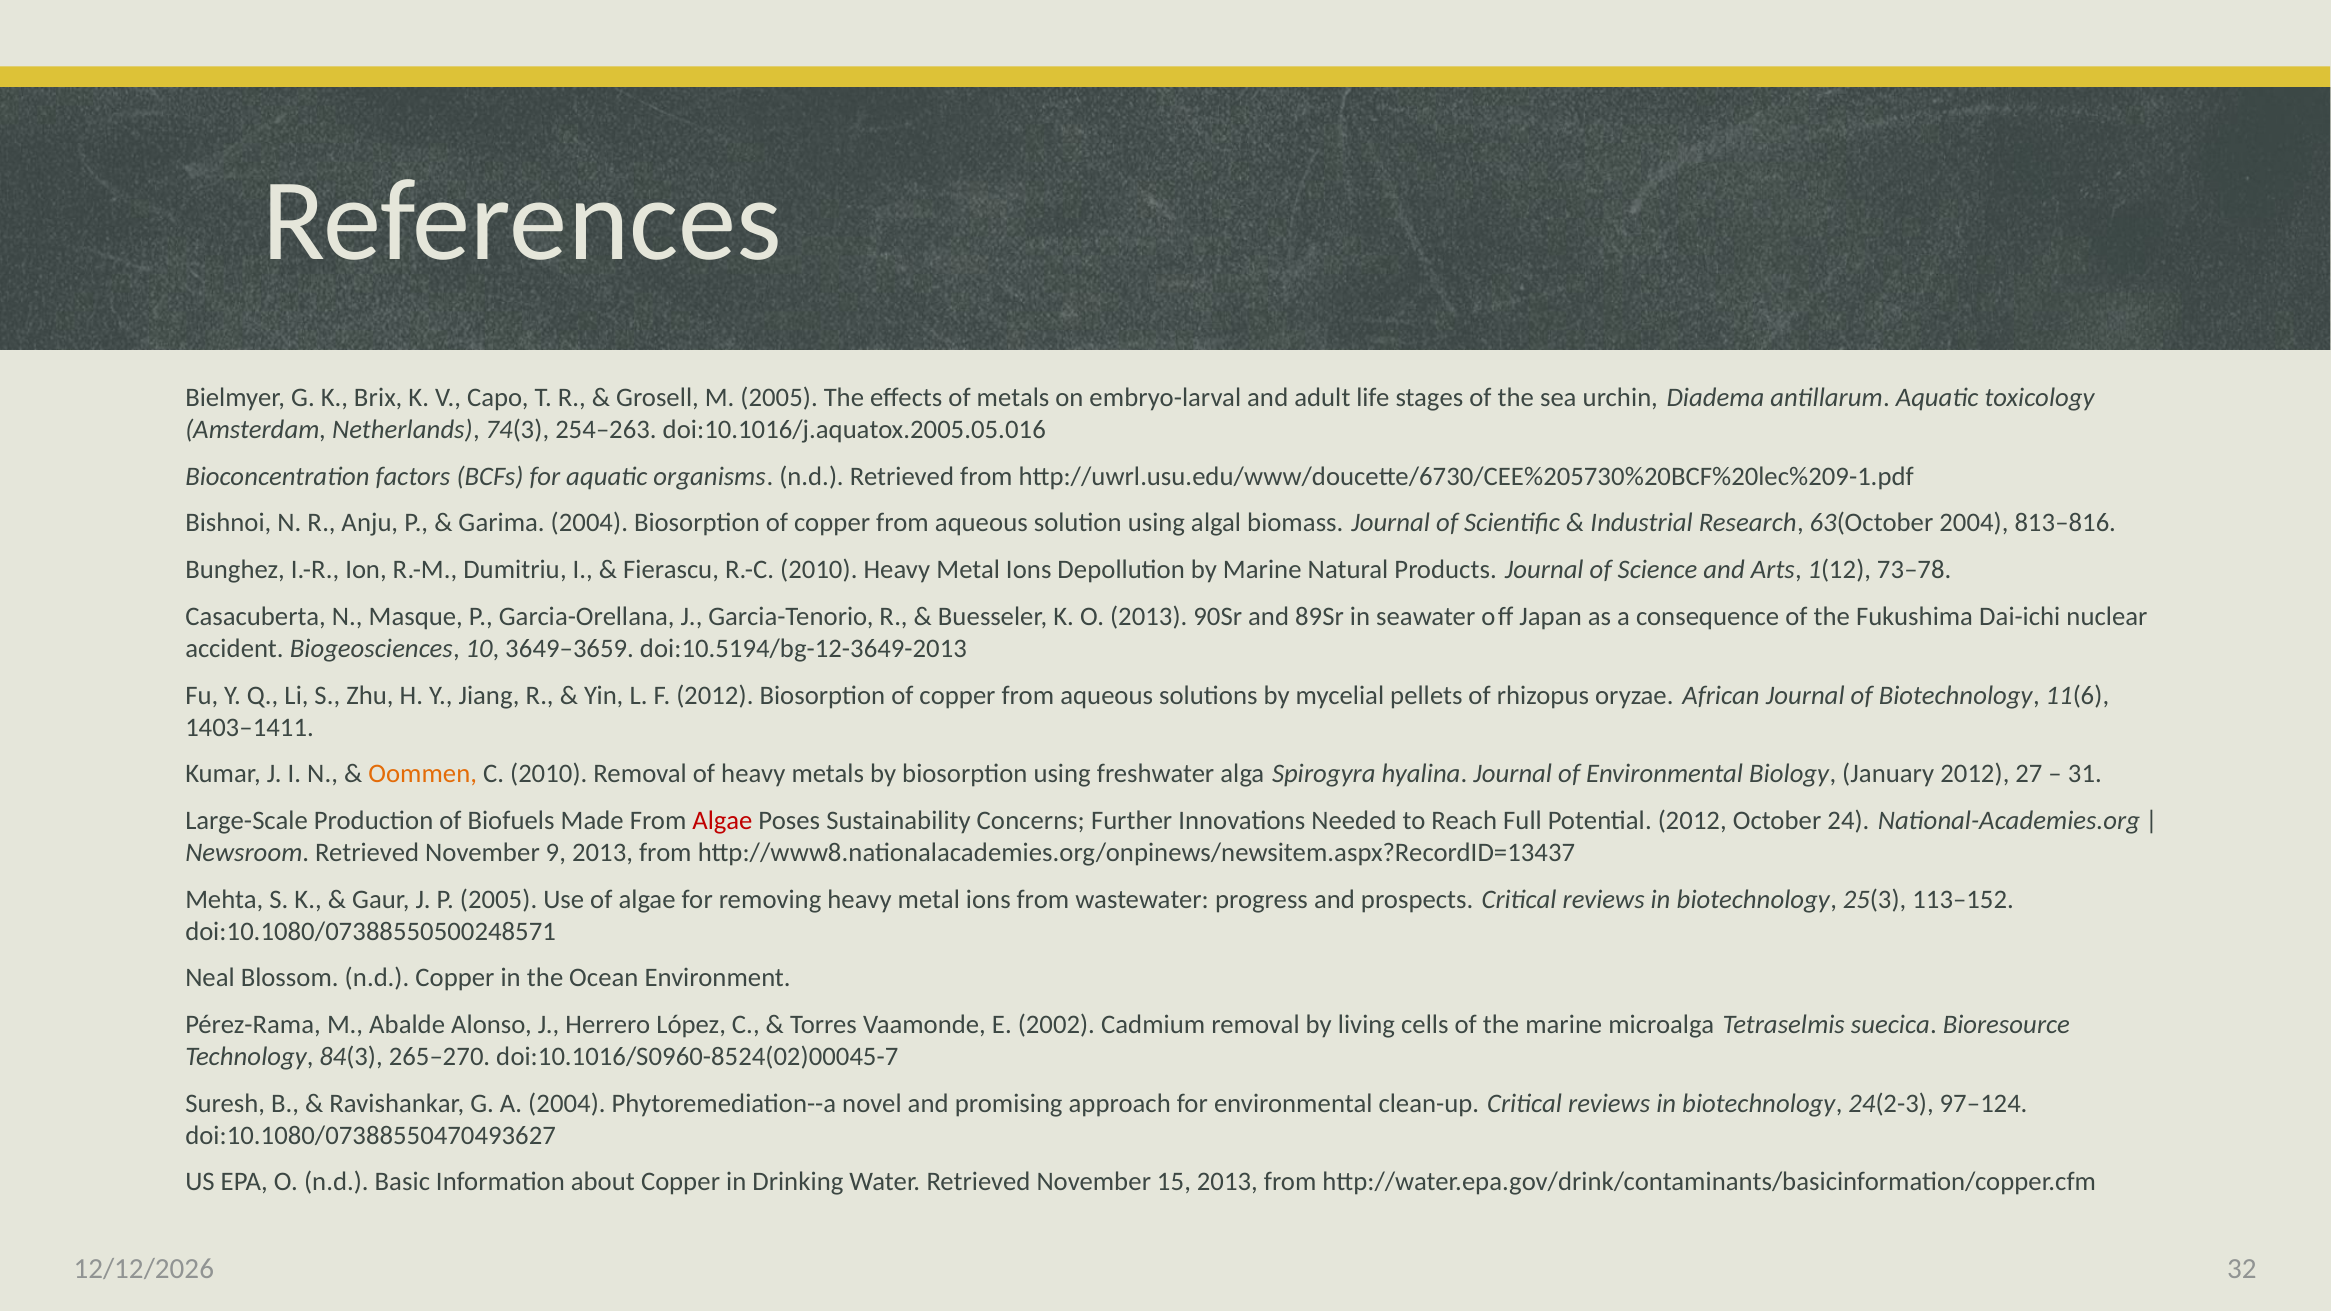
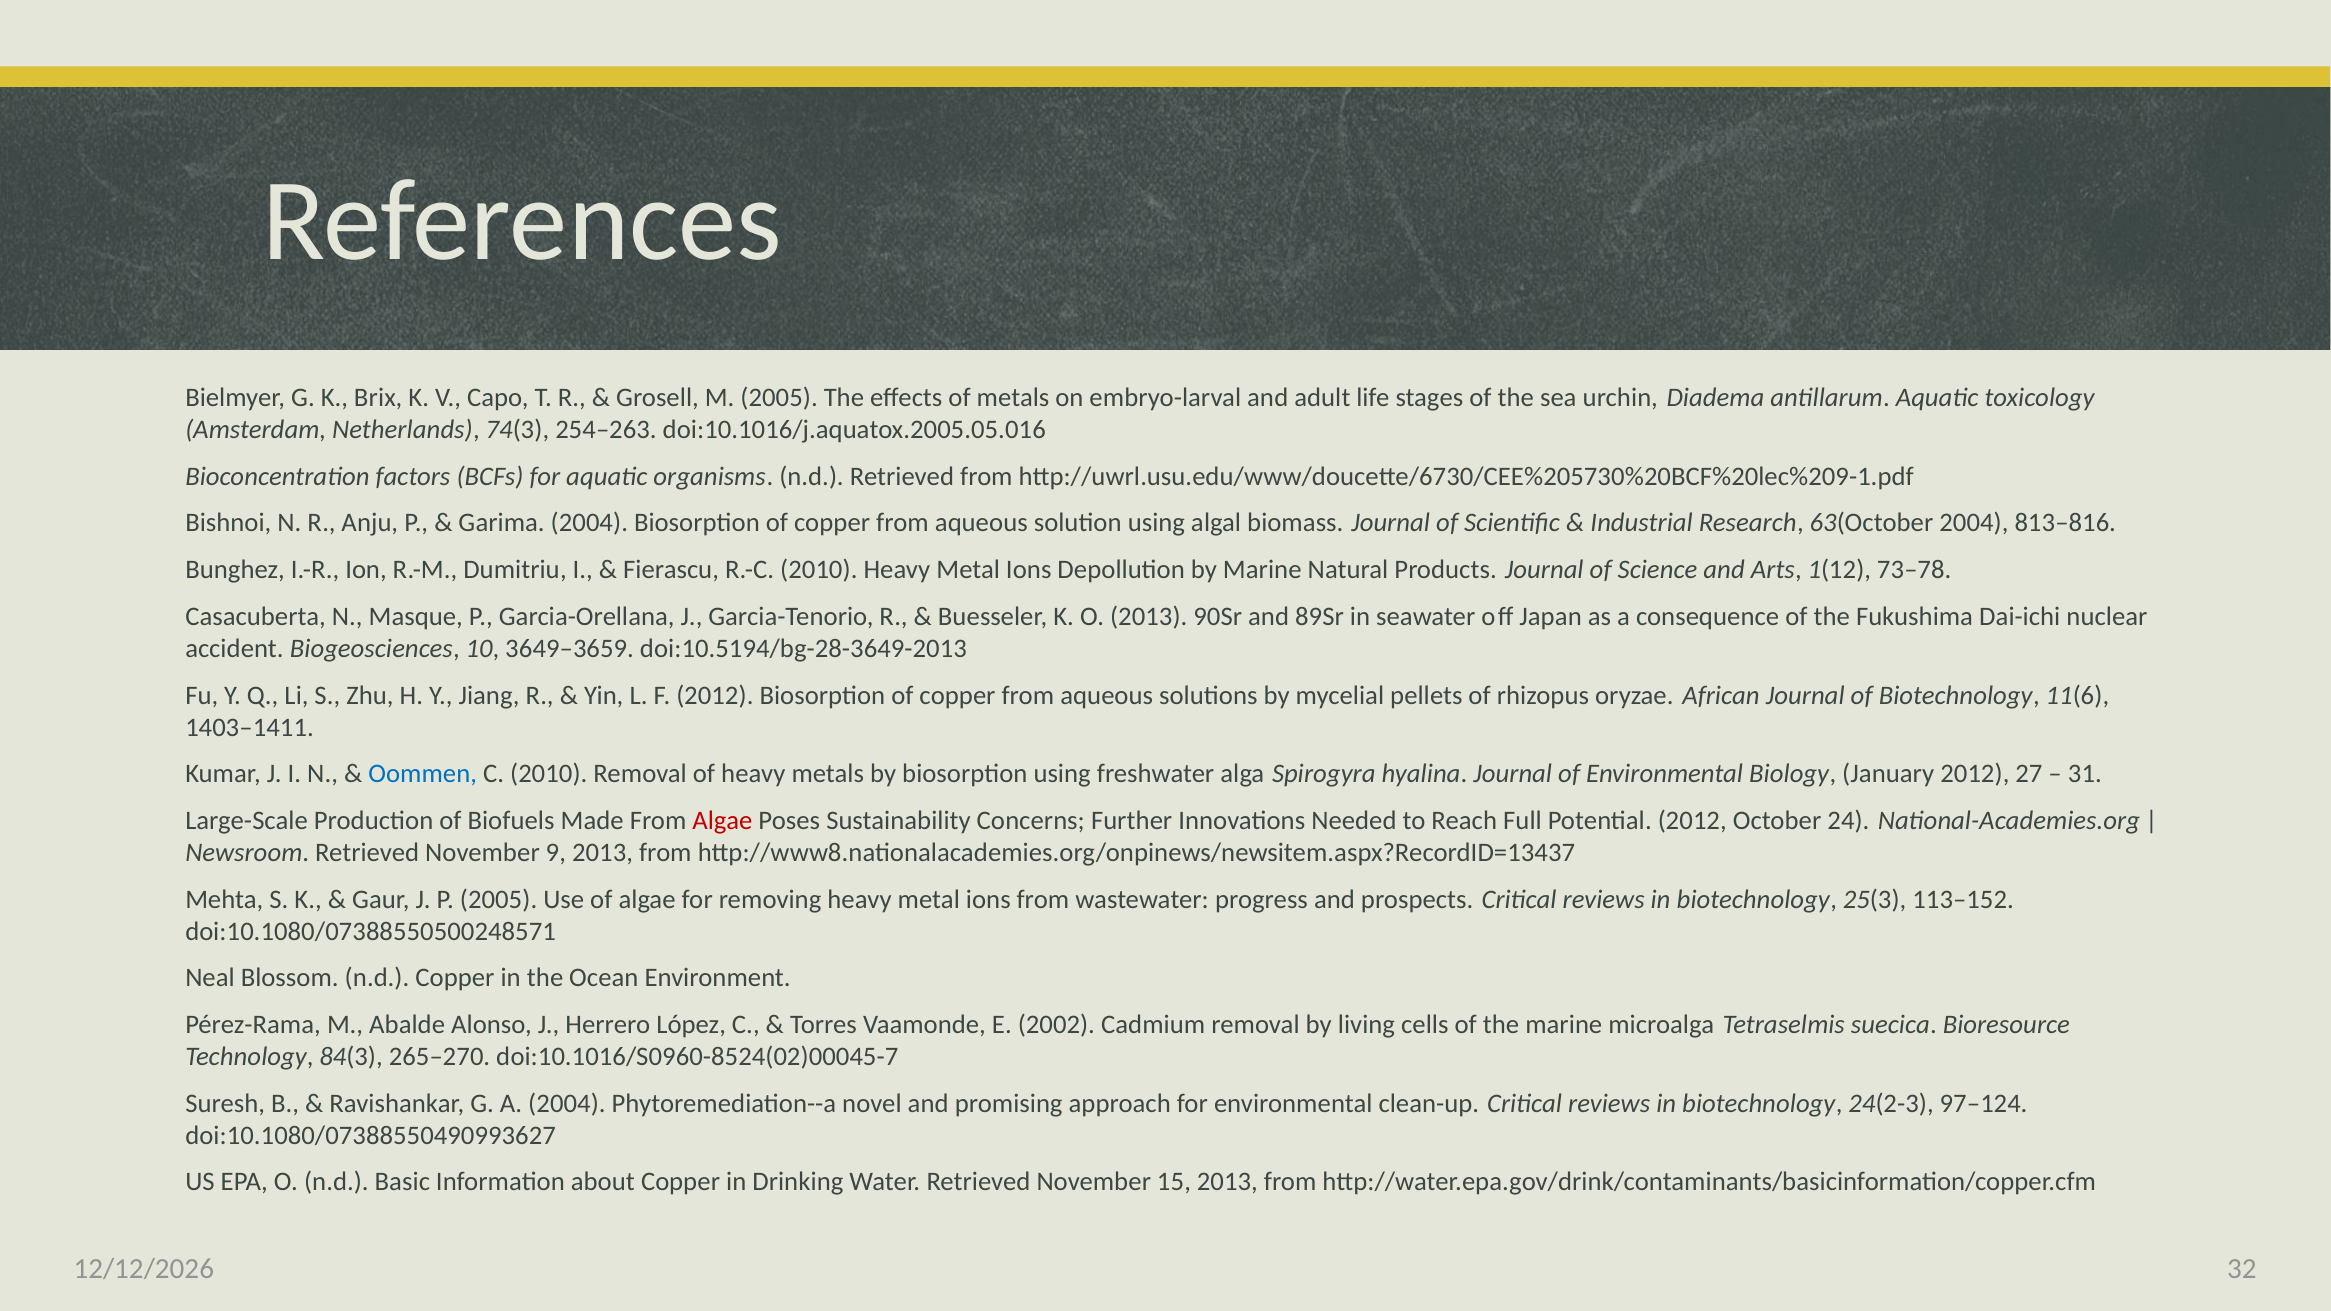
doi:10.5194/bg-12-3649-2013: doi:10.5194/bg-12-3649-2013 -> doi:10.5194/bg-28-3649-2013
Oommen colour: orange -> blue
doi:10.1080/07388550470493627: doi:10.1080/07388550470493627 -> doi:10.1080/07388550490993627
